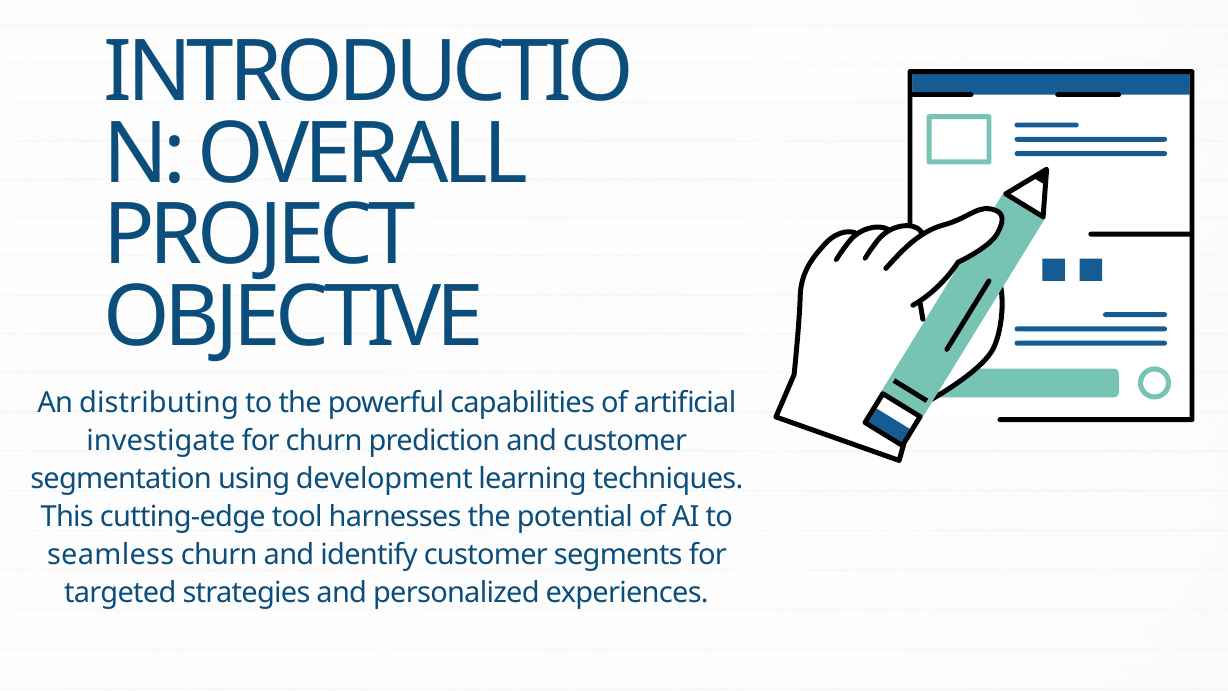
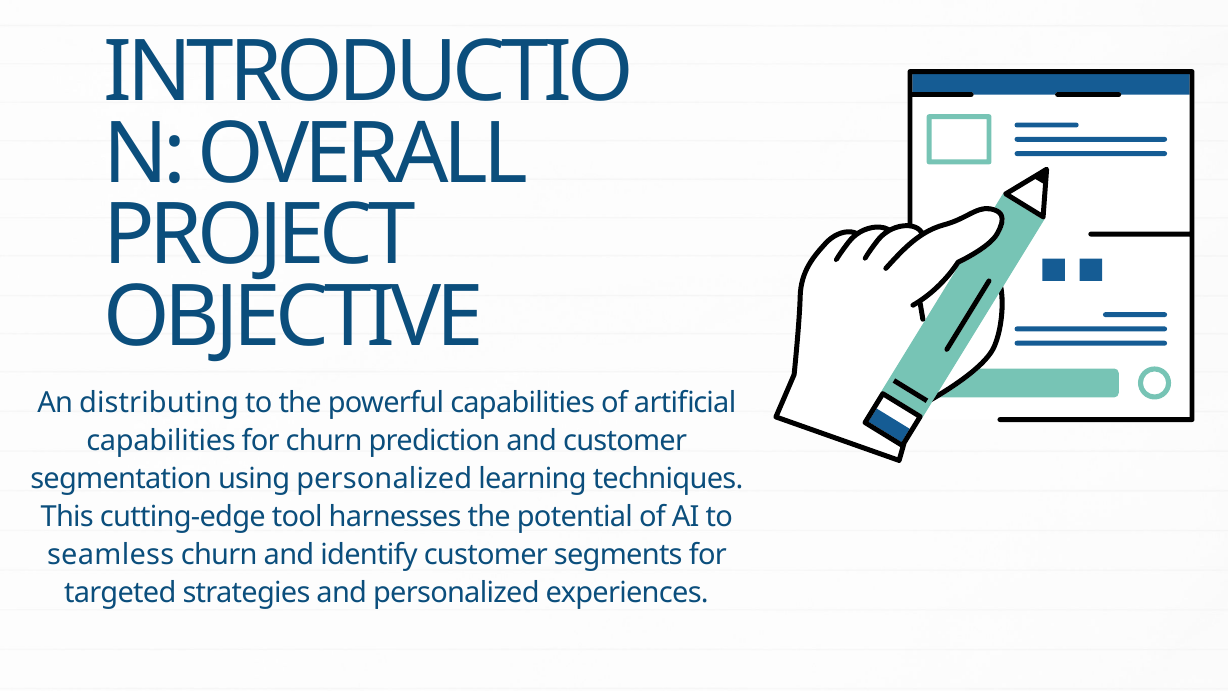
investigate at (161, 441): investigate -> capabilities
using development: development -> personalized
